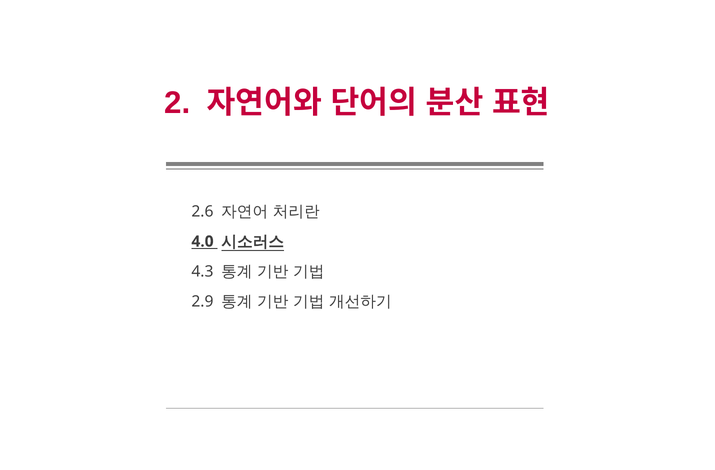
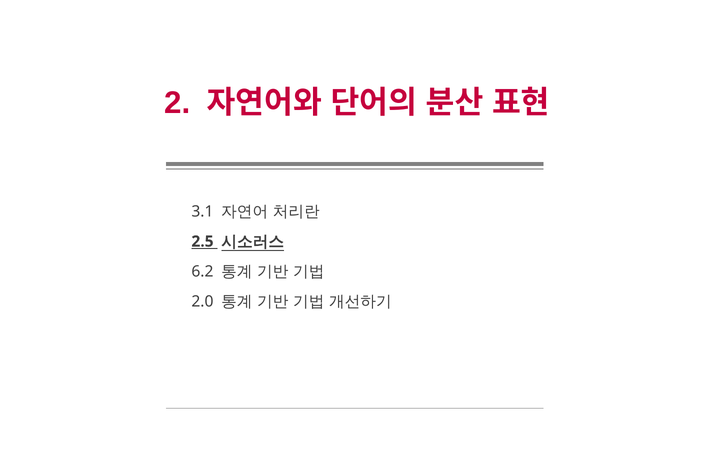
2.6: 2.6 -> 3.1
4.0: 4.0 -> 2.5
4.3: 4.3 -> 6.2
2.9: 2.9 -> 2.0
